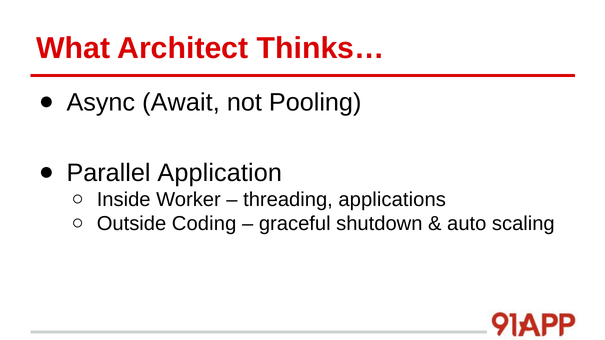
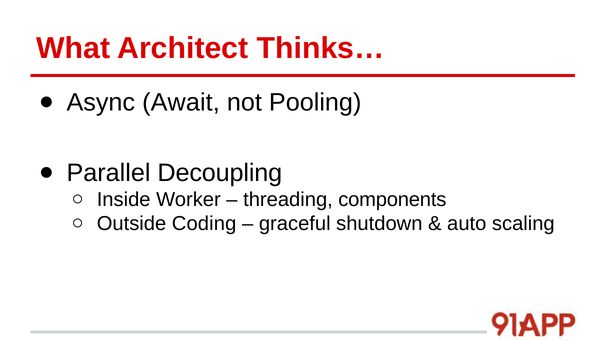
Application: Application -> Decoupling
applications: applications -> components
